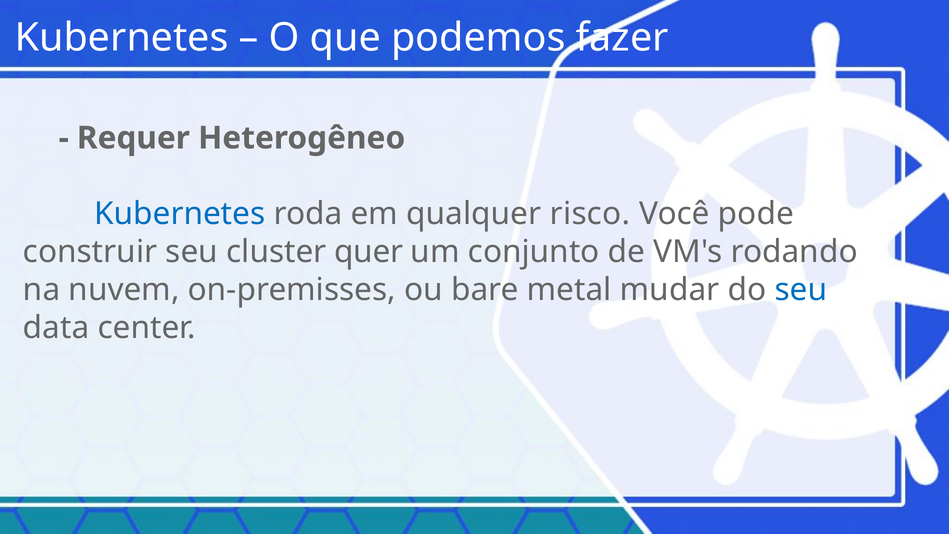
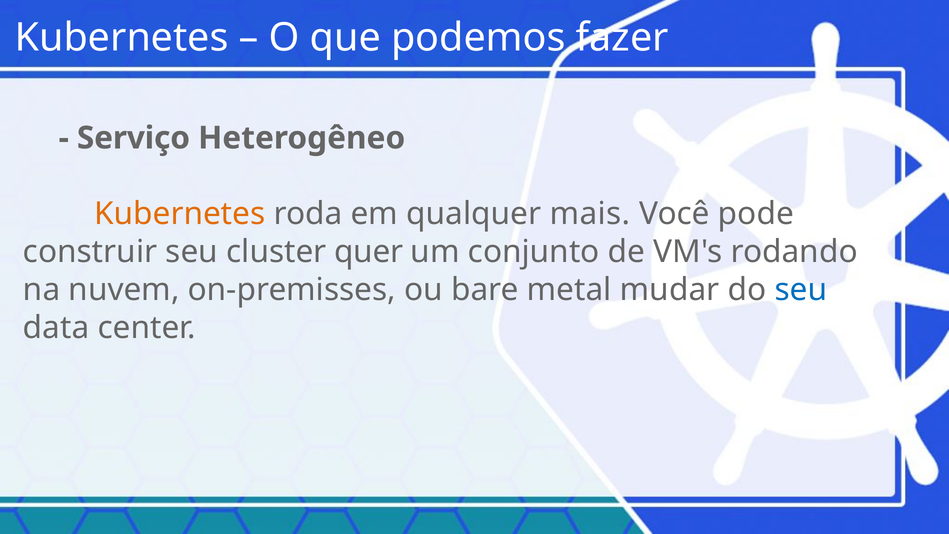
Requer: Requer -> Serviço
Kubernetes at (180, 214) colour: blue -> orange
risco: risco -> mais
